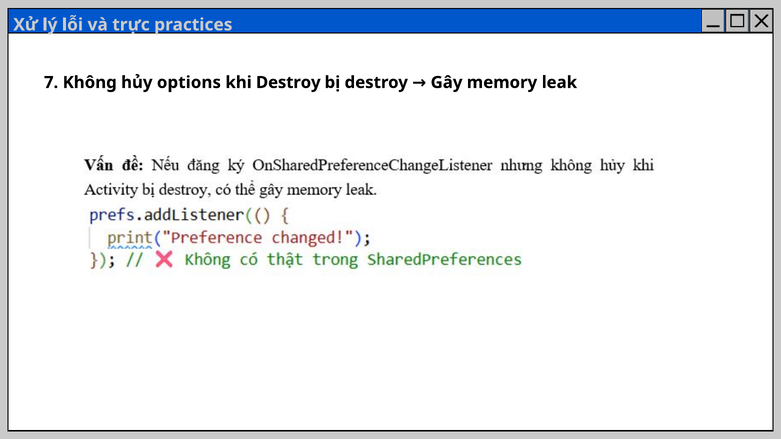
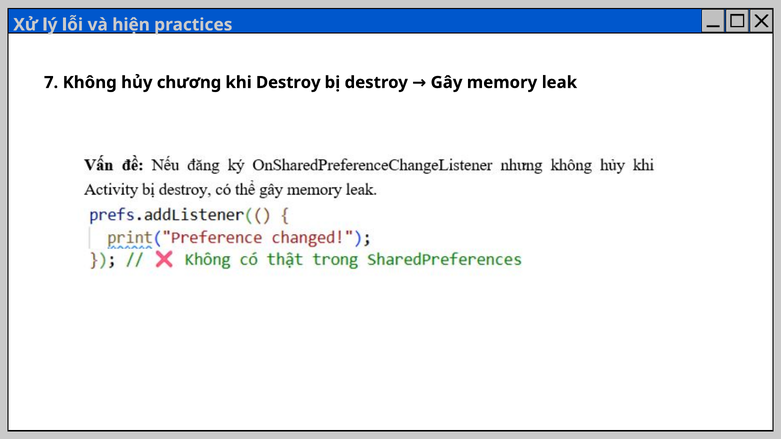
trực: trực -> hiện
options: options -> chương
